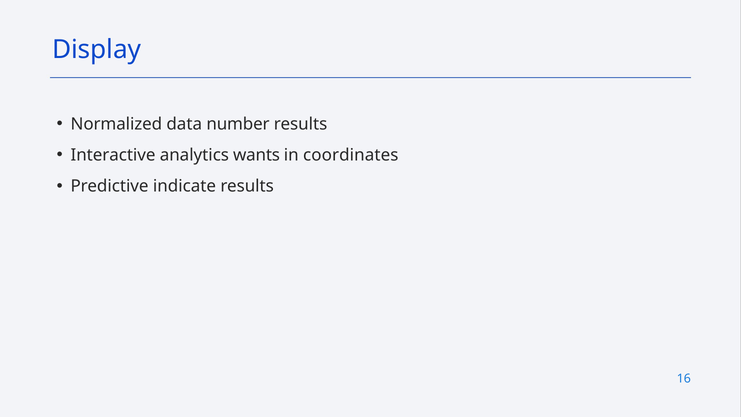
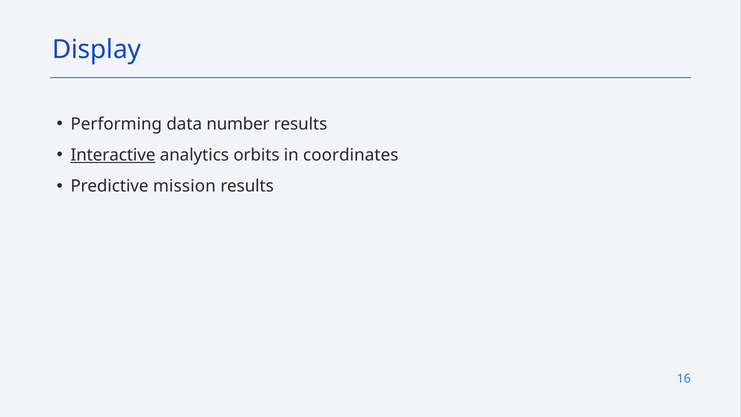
Normalized: Normalized -> Performing
Interactive underline: none -> present
wants: wants -> orbits
indicate: indicate -> mission
